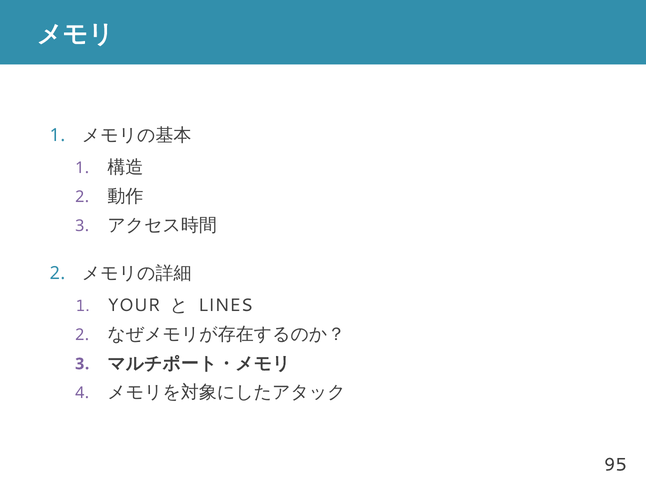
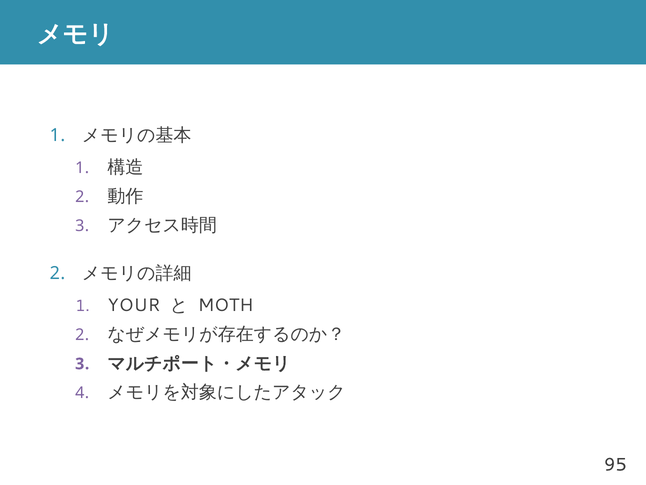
LINES: LINES -> MOTH
